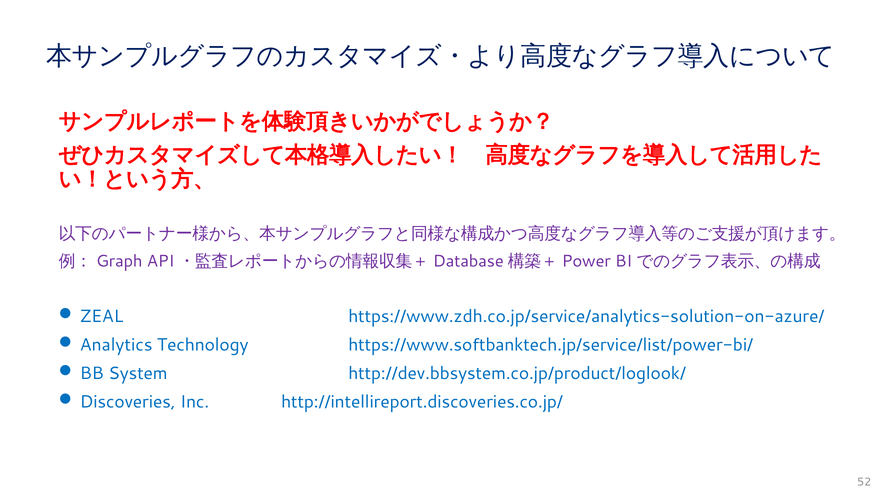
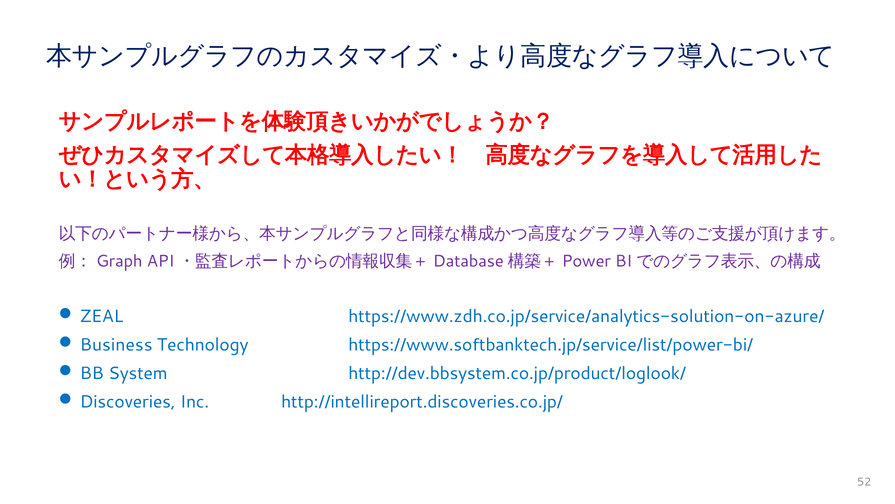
Analytics: Analytics -> Business
